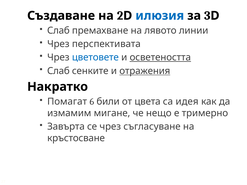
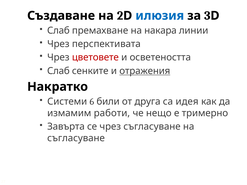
лявото: лявото -> накара
цветовете colour: blue -> red
осветеността underline: present -> none
Помагат: Помагат -> Системи
цвета: цвета -> друга
мигане: мигане -> работи
кръстосване at (76, 138): кръстосване -> съгласуване
